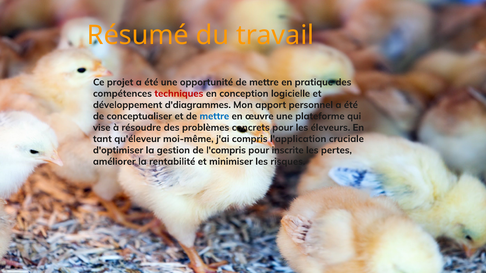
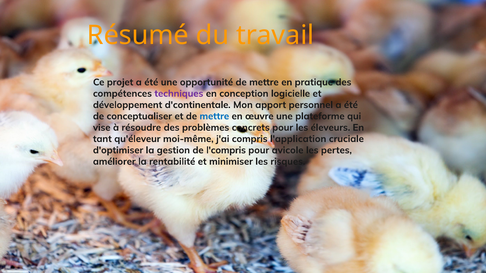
techniques colour: red -> purple
d'diagrammes: d'diagrammes -> d'continentale
inscrite: inscrite -> avicole
